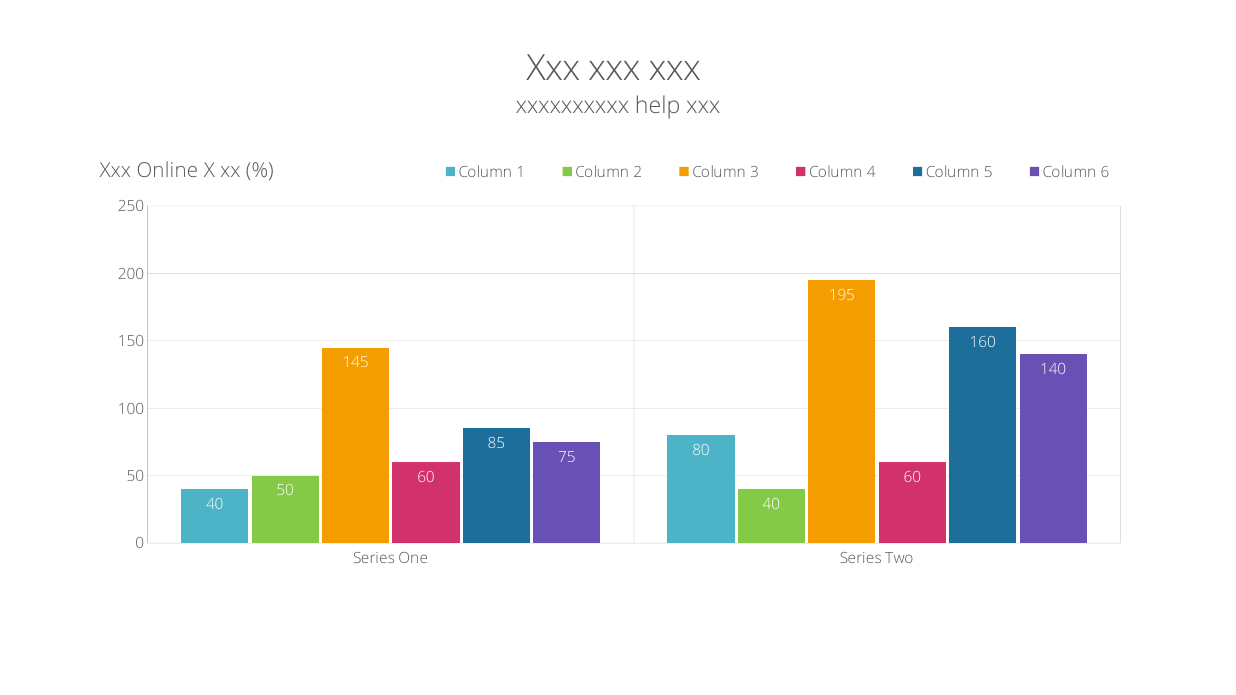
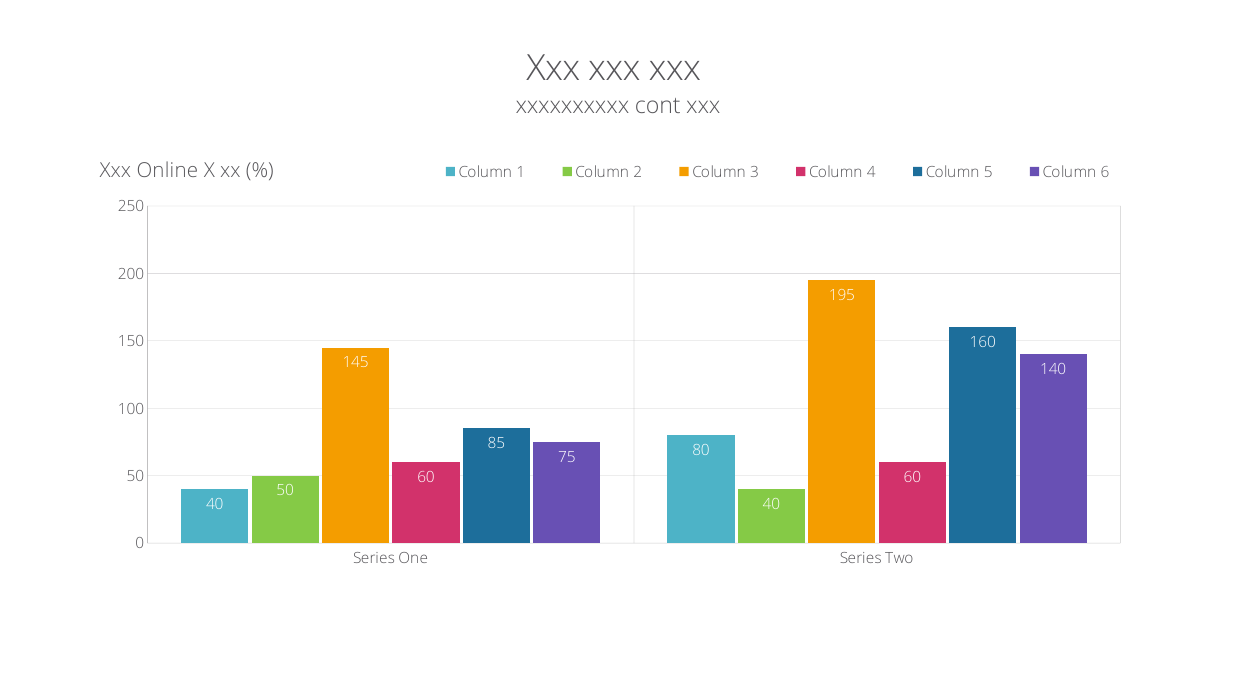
help: help -> cont
